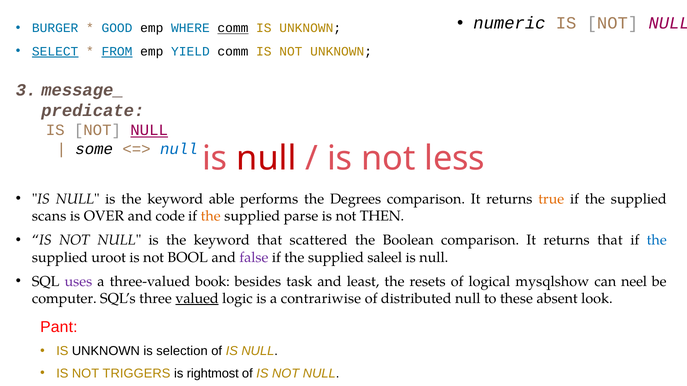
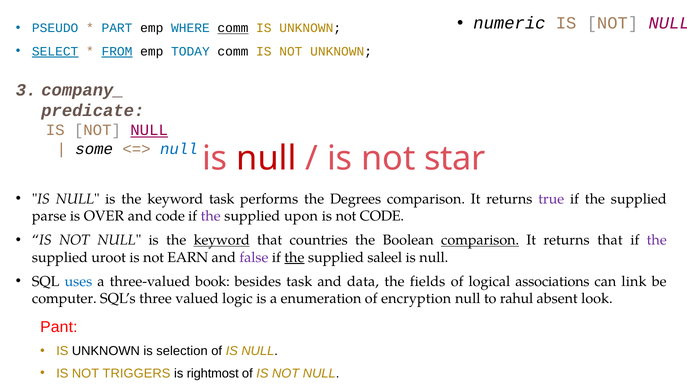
BURGER: BURGER -> PSEUDO
GOOD: GOOD -> PART
YIELD: YIELD -> TODAY
message_: message_ -> company_
less: less -> star
keyword able: able -> task
true colour: orange -> purple
scans: scans -> parse
the at (211, 216) colour: orange -> purple
parse: parse -> upon
not THEN: THEN -> CODE
keyword at (222, 240) underline: none -> present
scattered: scattered -> countries
comparison at (480, 240) underline: none -> present
the at (657, 240) colour: blue -> purple
BOOL: BOOL -> EARN
the at (294, 258) underline: none -> present
uses colour: purple -> blue
least: least -> data
resets: resets -> fields
mysqlshow: mysqlshow -> associations
neel: neel -> link
valued underline: present -> none
contrariwise: contrariwise -> enumeration
distributed: distributed -> encryption
these: these -> rahul
